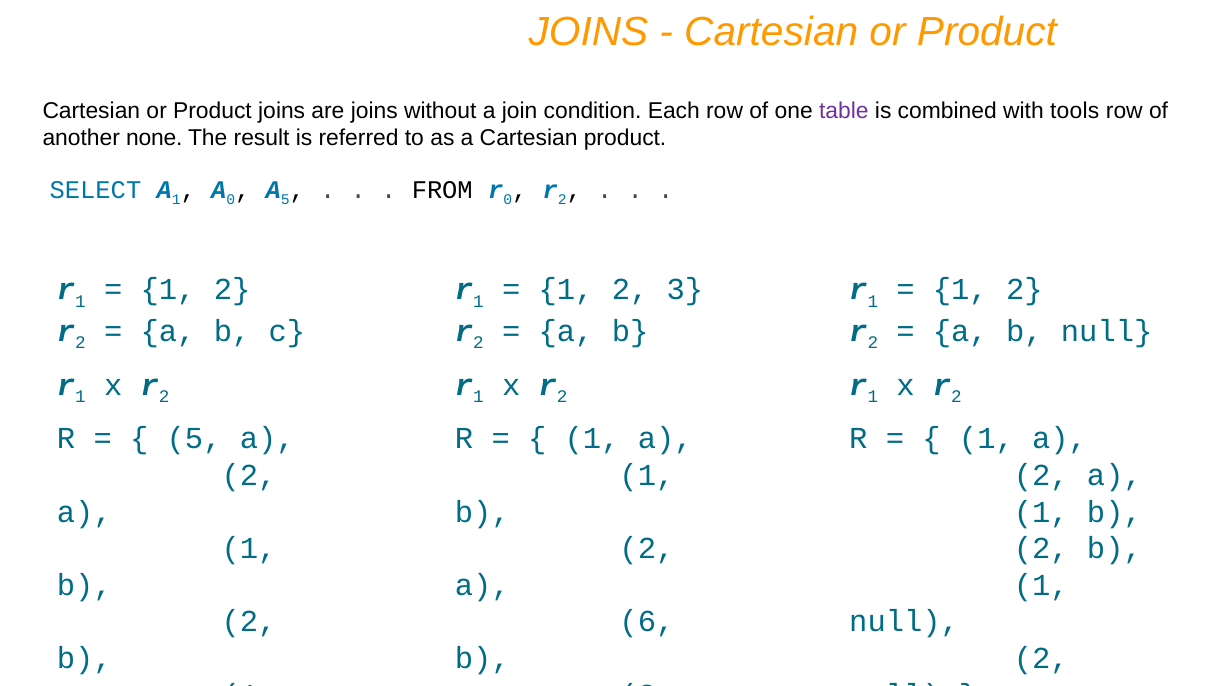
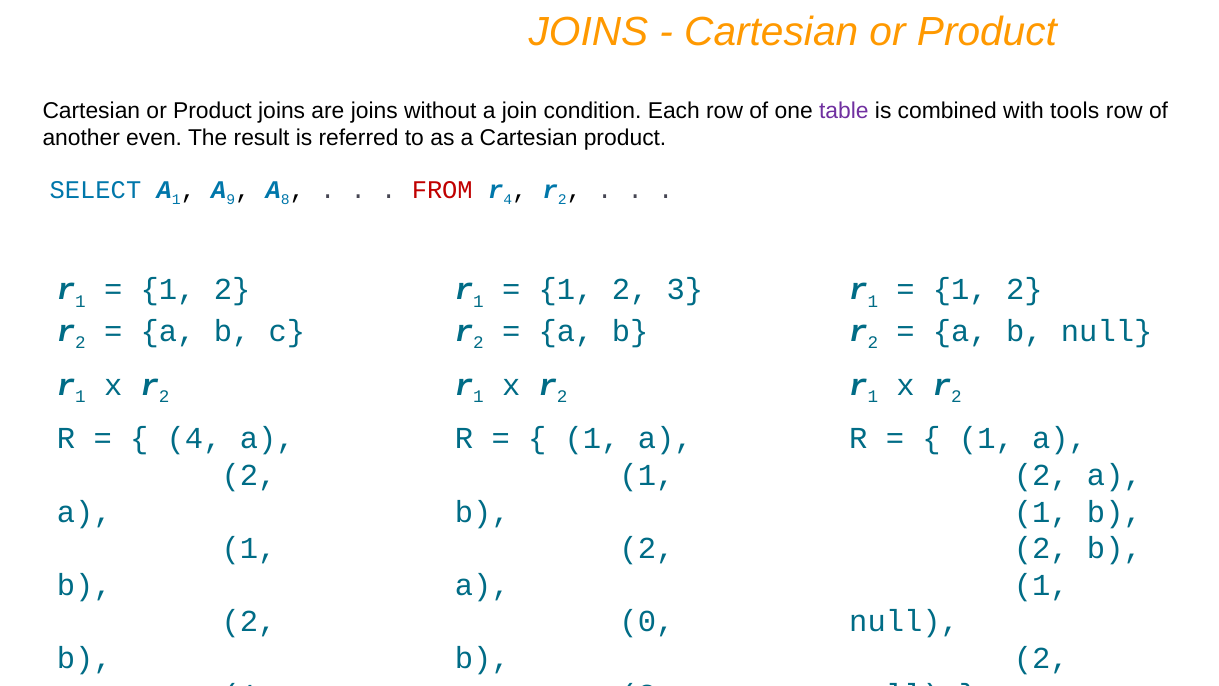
none: none -> even
A 0: 0 -> 9
A 5: 5 -> 8
FROM colour: black -> red
r 0: 0 -> 4
5 at (194, 439): 5 -> 4
6: 6 -> 0
